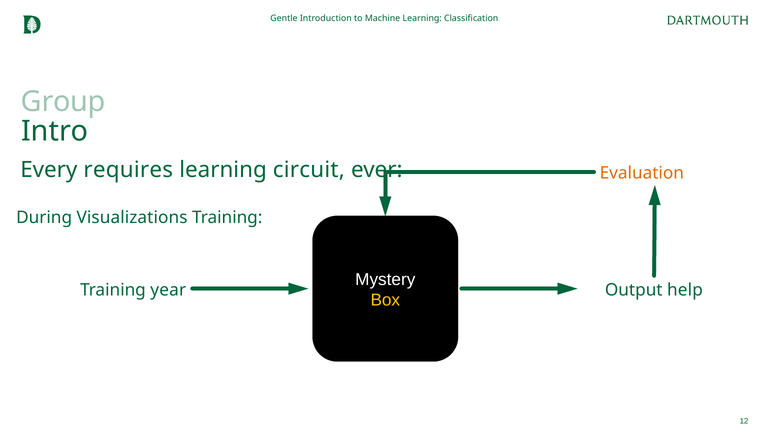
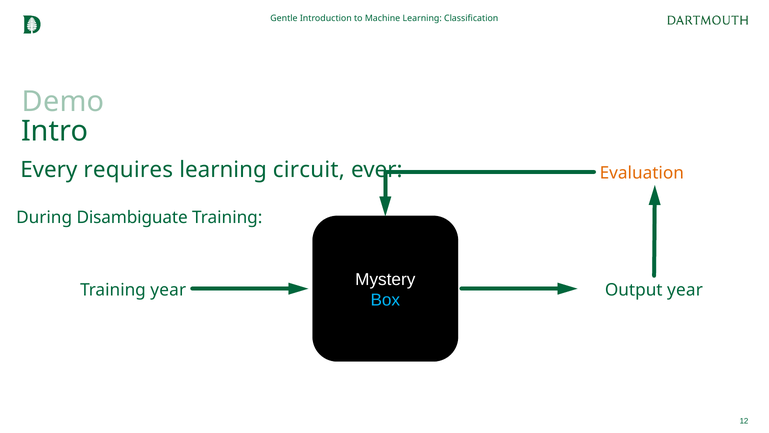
Group: Group -> Demo
Visualizations: Visualizations -> Disambiguate
Output help: help -> year
Box colour: yellow -> light blue
